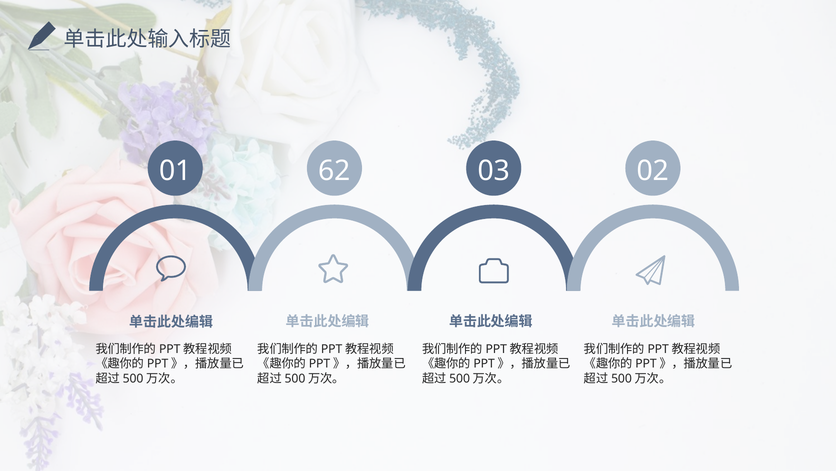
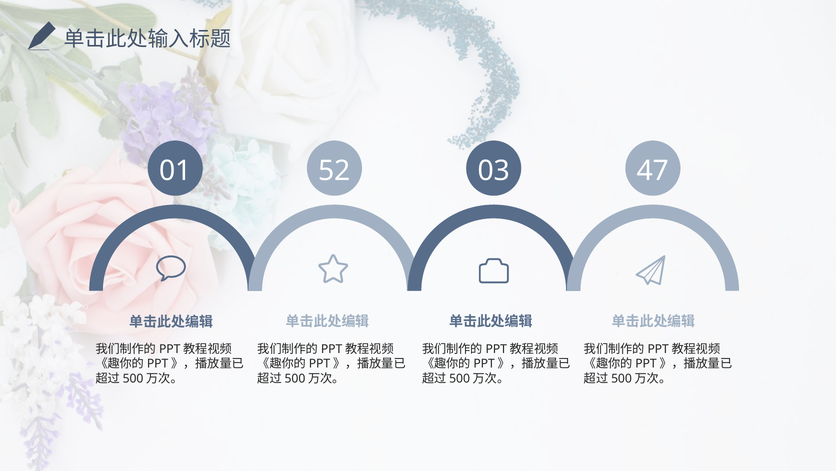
62: 62 -> 52
02: 02 -> 47
